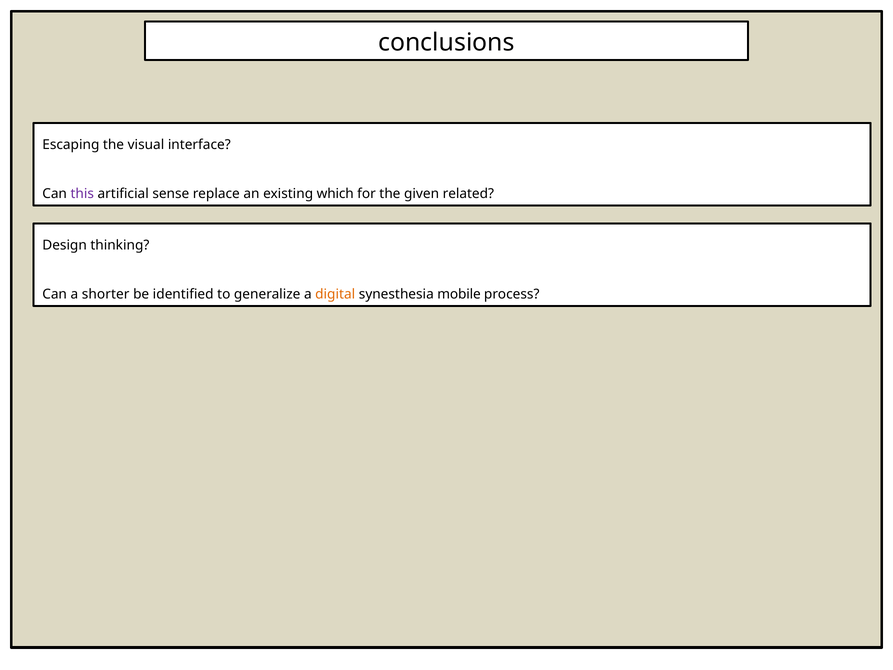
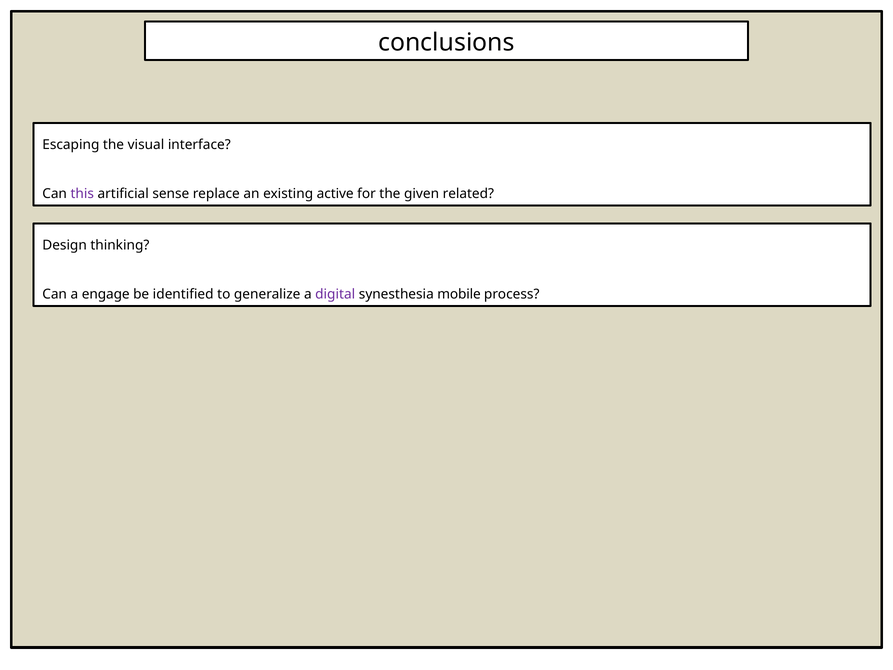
which: which -> active
shorter: shorter -> engage
digital colour: orange -> purple
